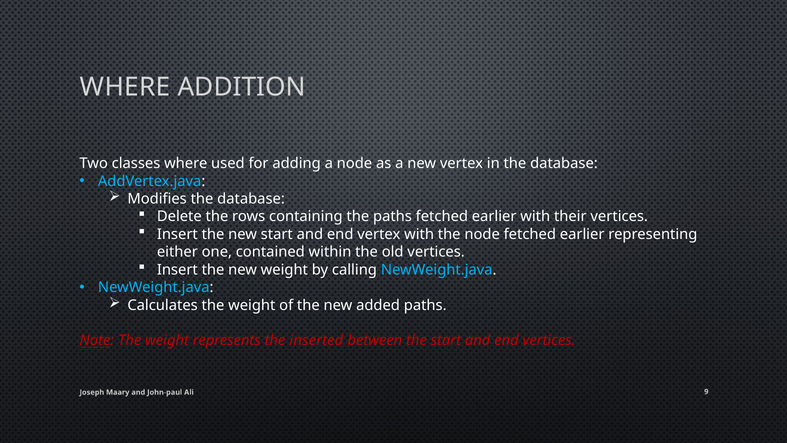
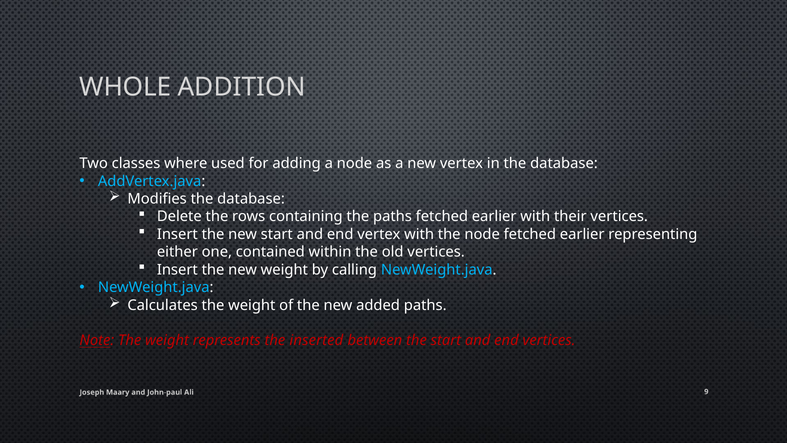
WHERE at (125, 87): WHERE -> WHOLE
